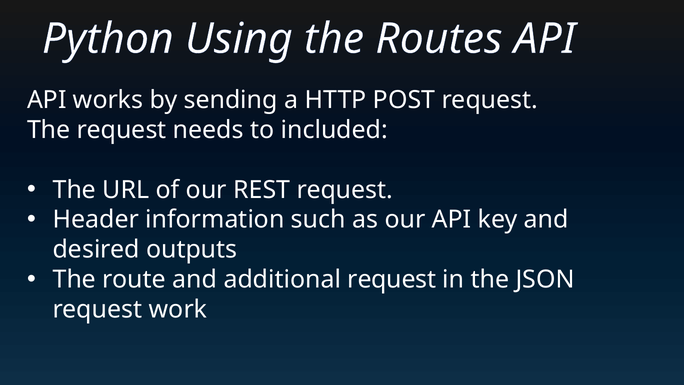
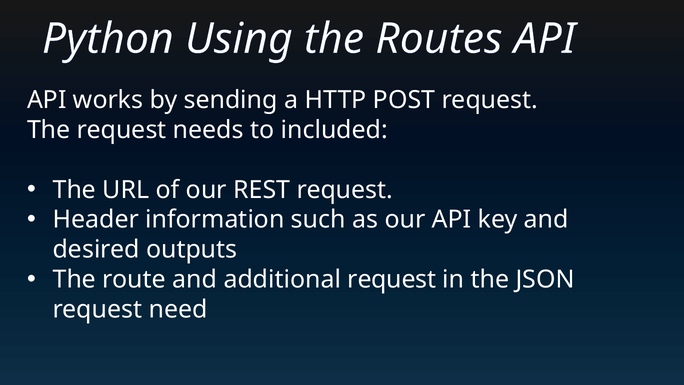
work: work -> need
